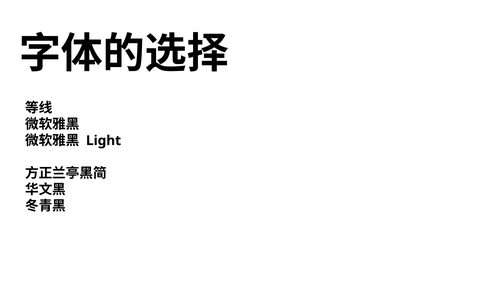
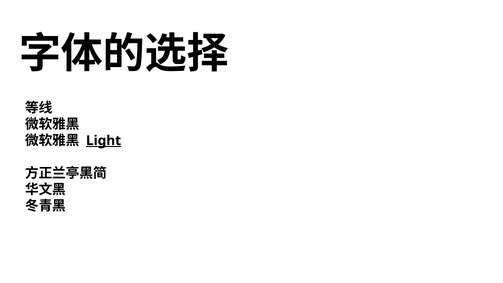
Light underline: none -> present
